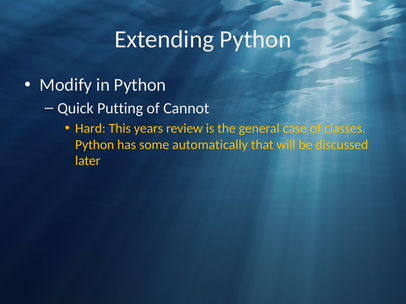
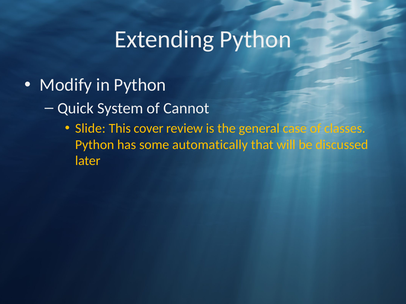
Putting: Putting -> System
Hard: Hard -> Slide
years: years -> cover
